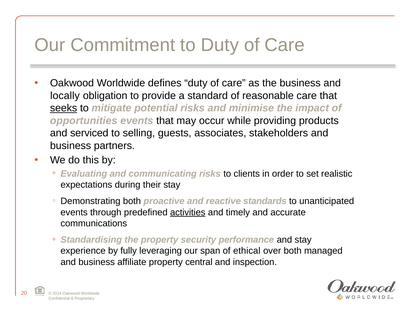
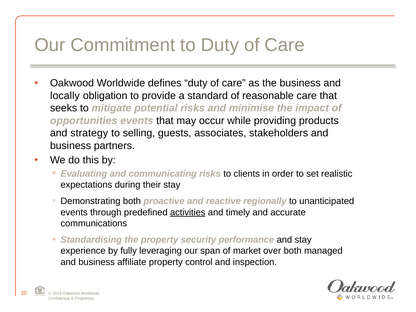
seeks underline: present -> none
serviced: serviced -> strategy
standards: standards -> regionally
ethical: ethical -> market
central: central -> control
